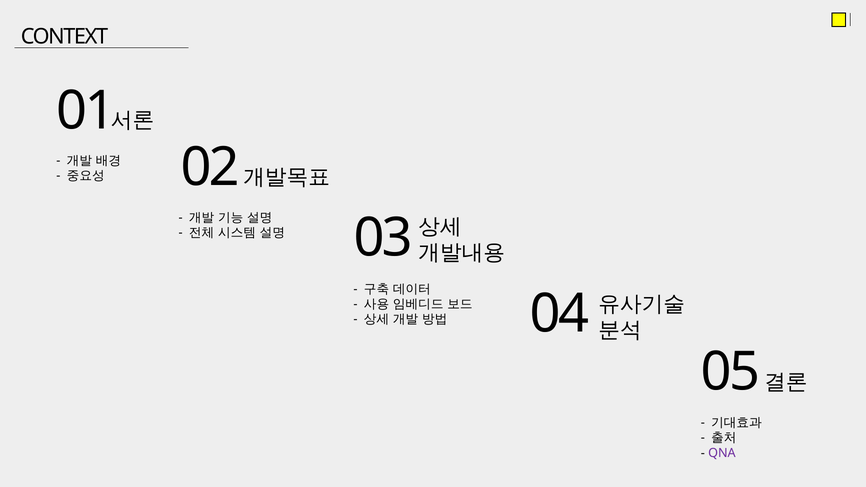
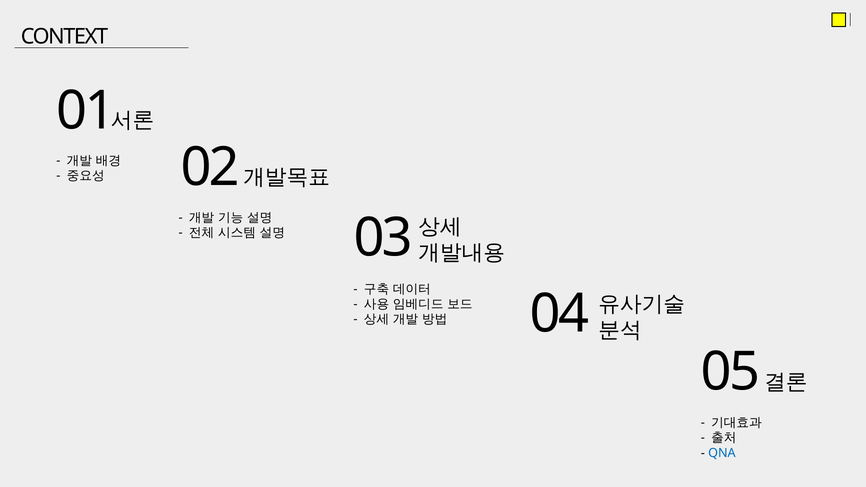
QNA colour: purple -> blue
